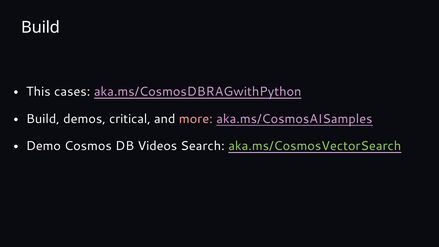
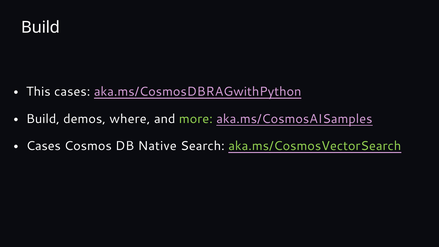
critical: critical -> where
more colour: pink -> light green
Demo at (43, 146): Demo -> Cases
Videos: Videos -> Native
